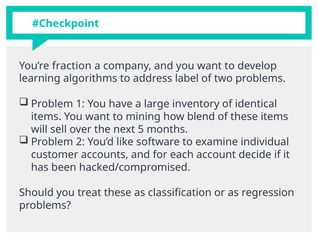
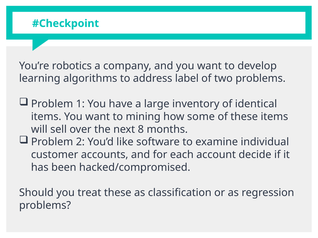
fraction: fraction -> robotics
blend: blend -> some
5: 5 -> 8
